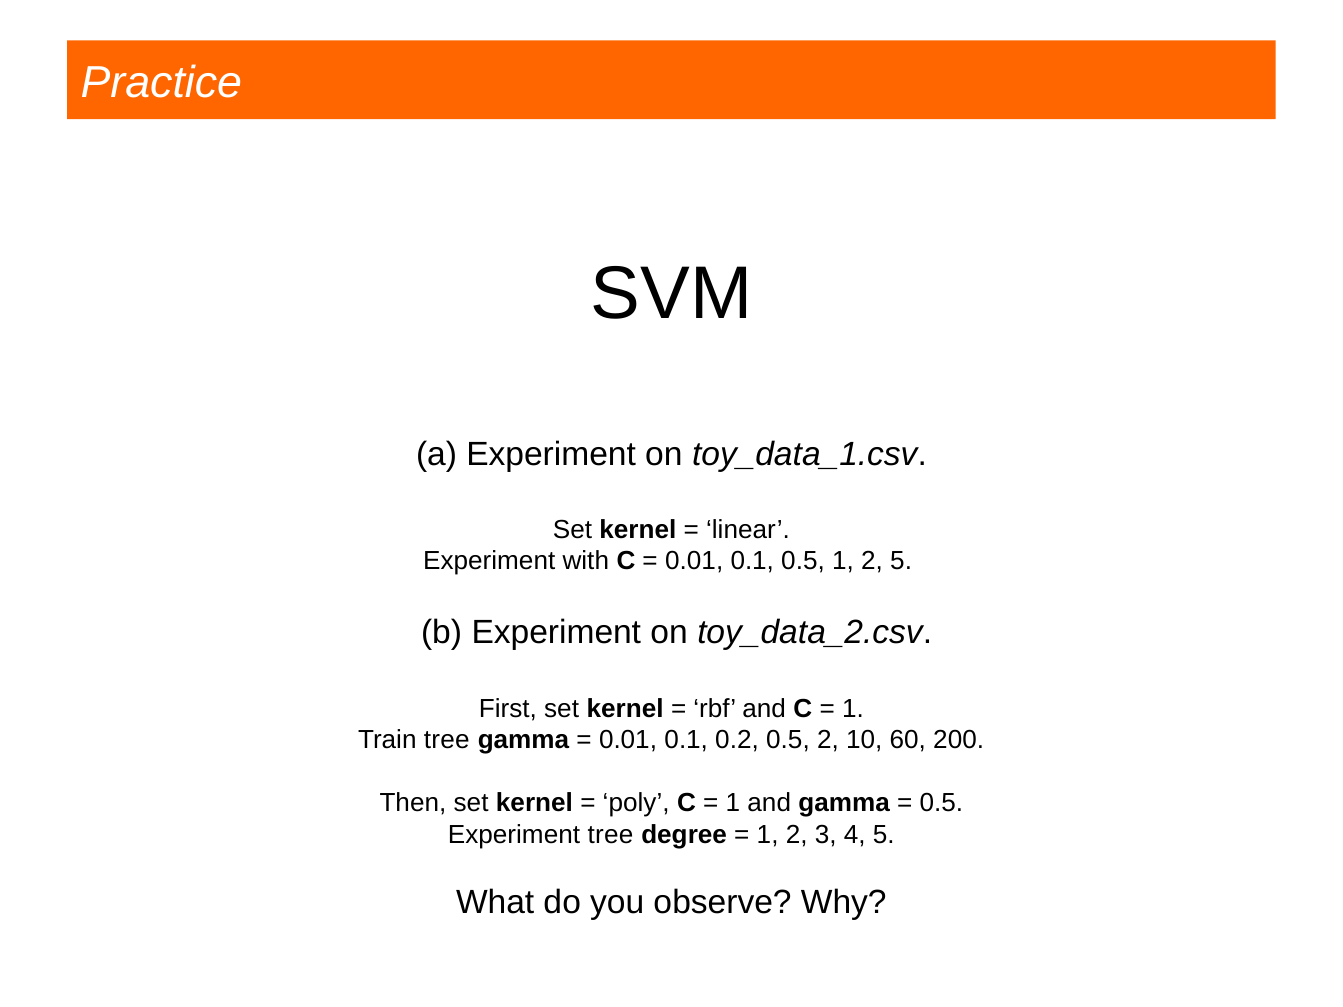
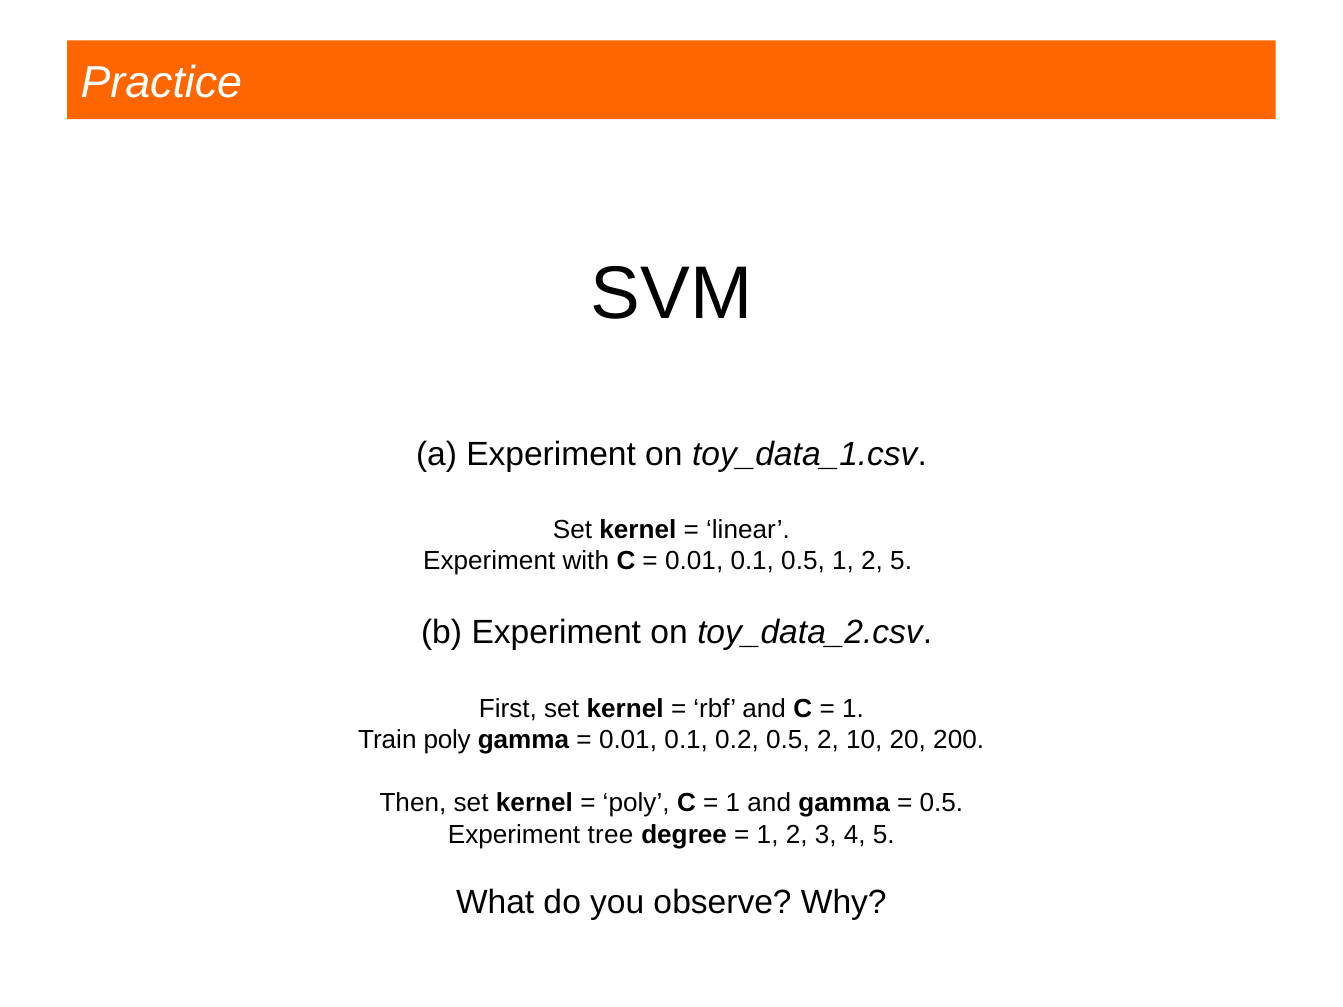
Train tree: tree -> poly
60: 60 -> 20
